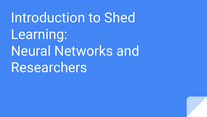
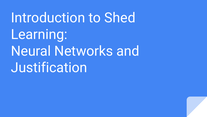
Researchers: Researchers -> Justification
